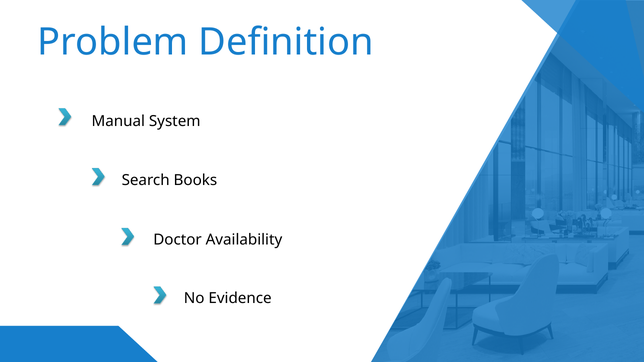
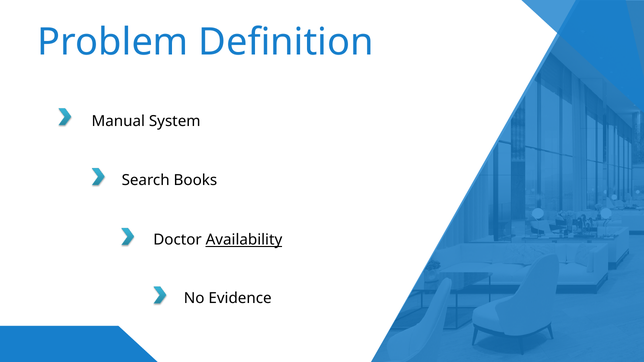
Availability underline: none -> present
